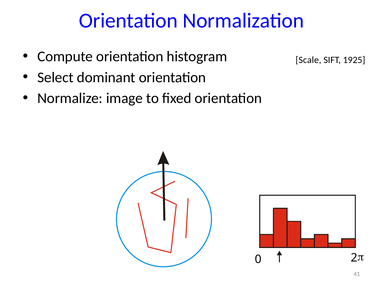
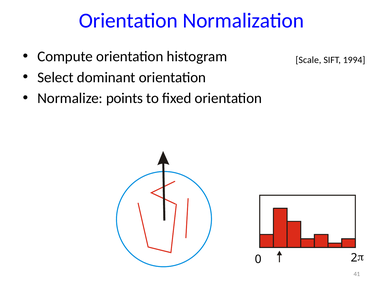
1925: 1925 -> 1994
image: image -> points
